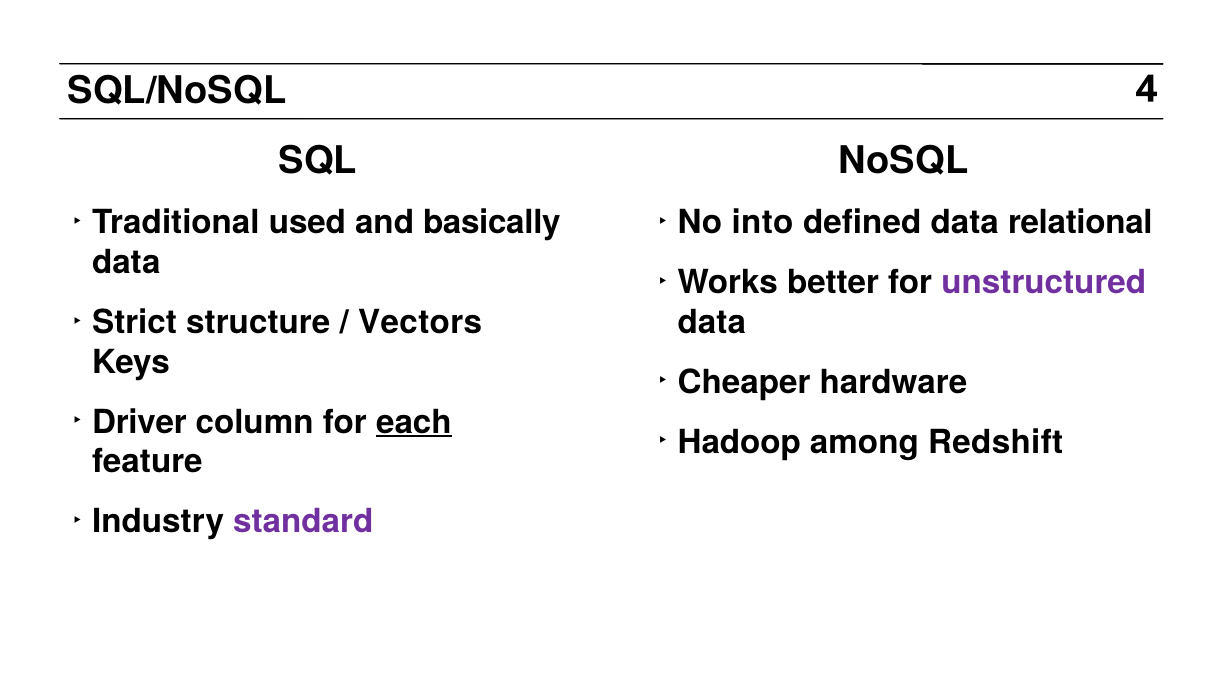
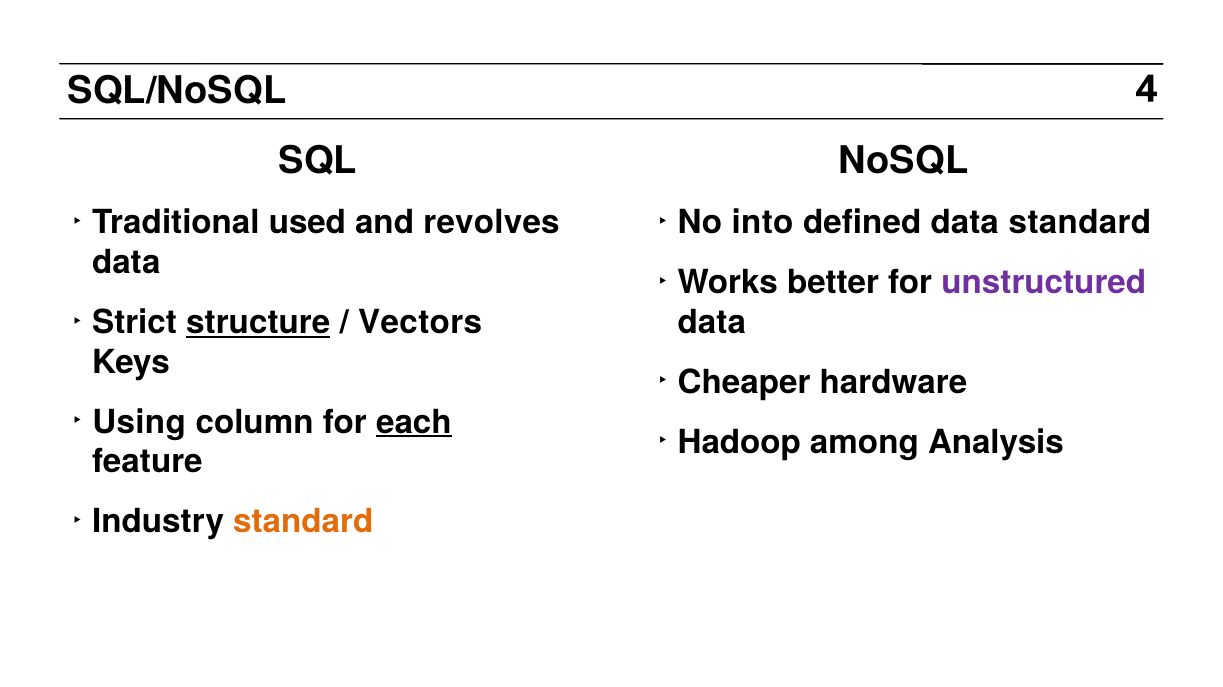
basically: basically -> revolves
data relational: relational -> standard
structure underline: none -> present
Driver: Driver -> Using
Redshift: Redshift -> Analysis
standard at (303, 522) colour: purple -> orange
